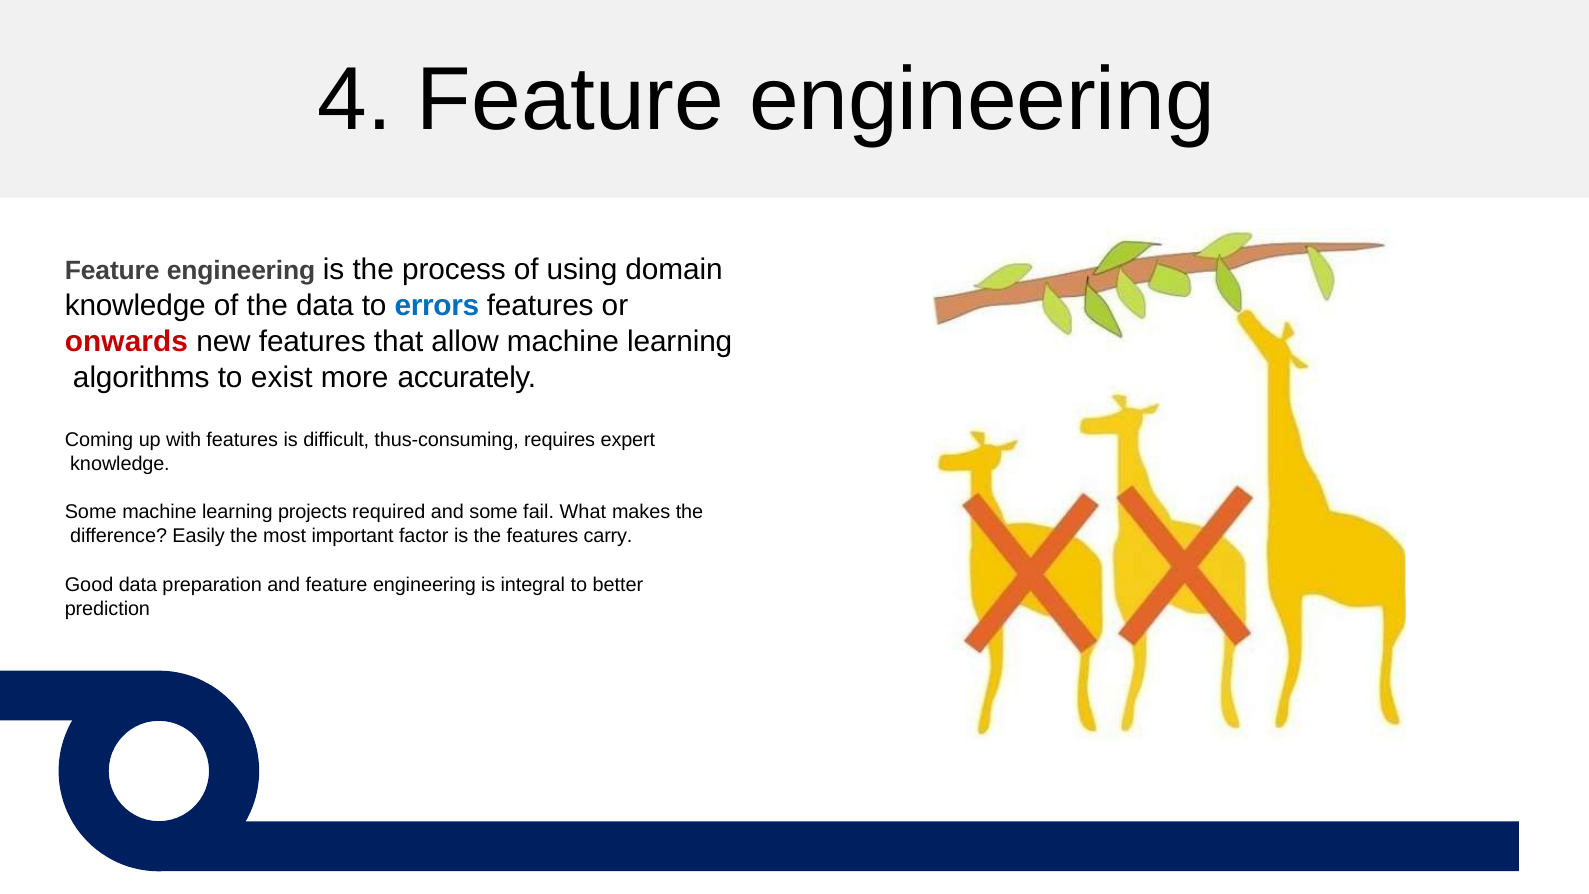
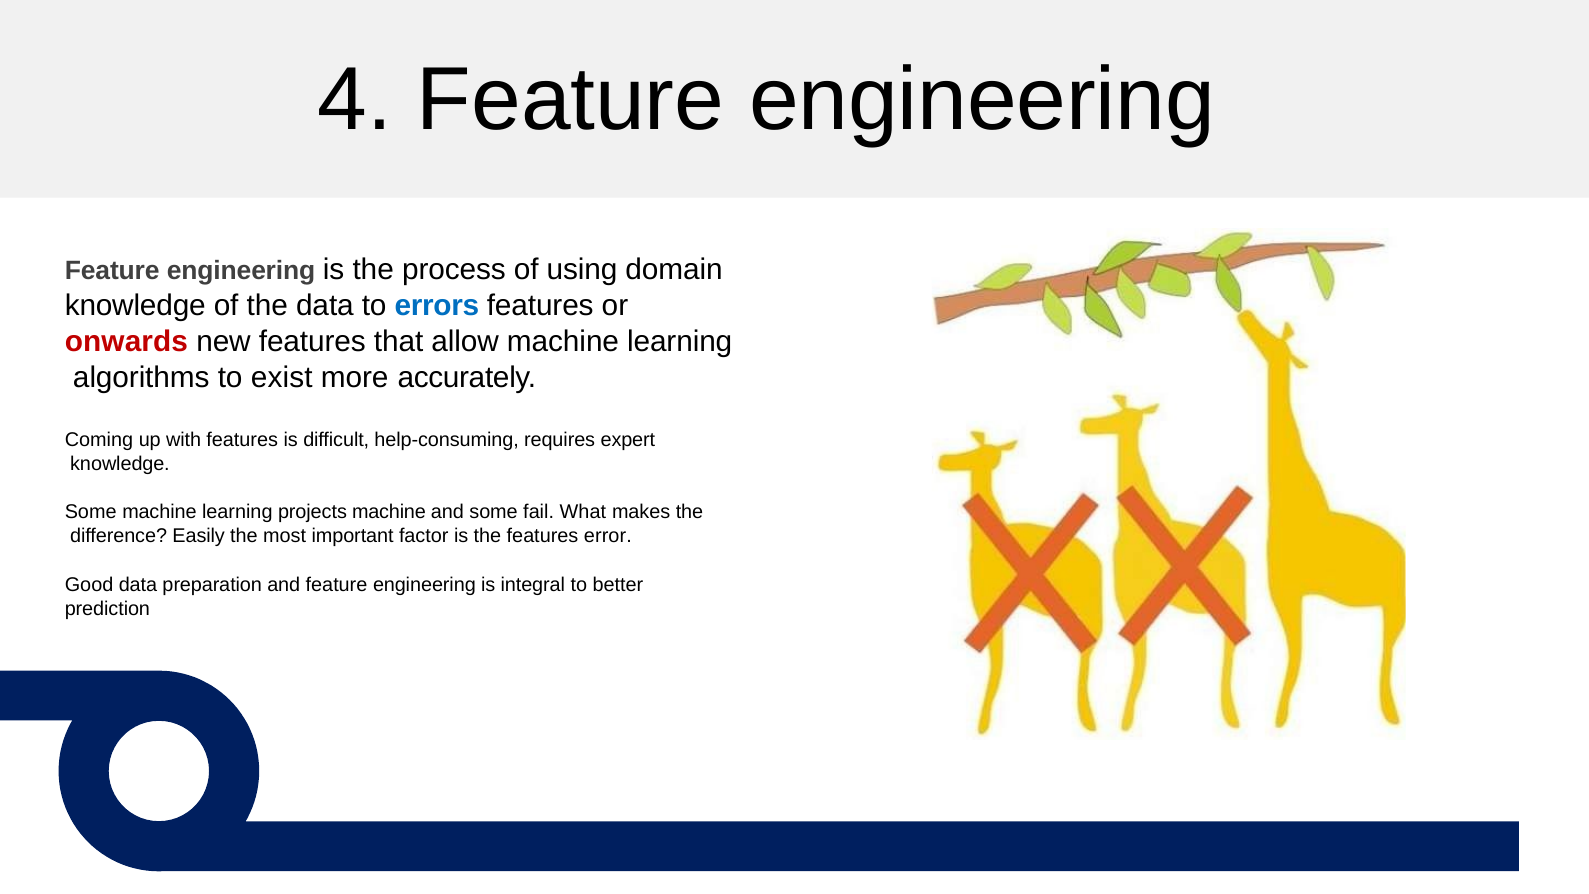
thus-consuming: thus-consuming -> help-consuming
projects required: required -> machine
carry: carry -> error
